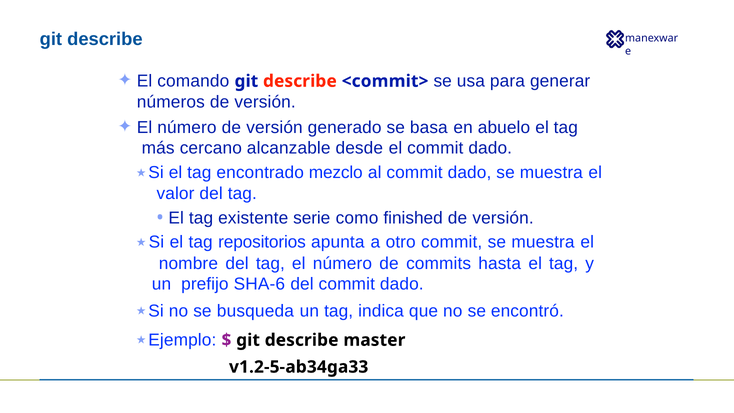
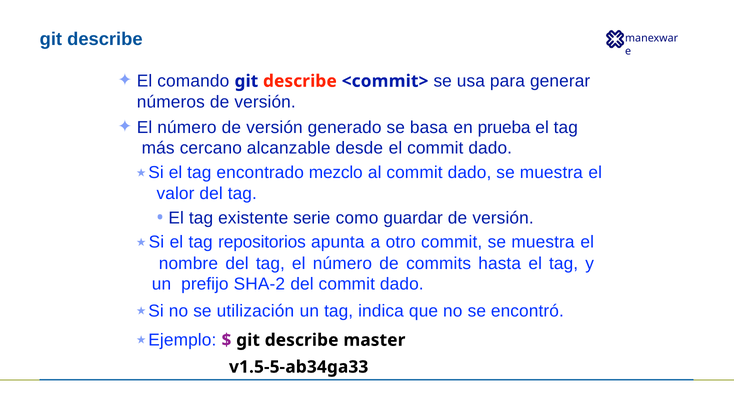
abuelo: abuelo -> prueba
finished: finished -> guardar
SHA-6: SHA-6 -> SHA-2
busqueda: busqueda -> utilización
v1.2-5-ab34ga33: v1.2-5-ab34ga33 -> v1.5-5-ab34ga33
